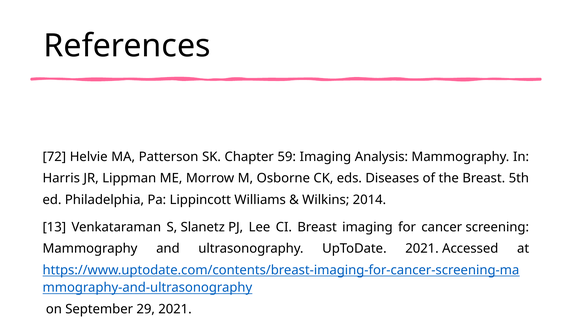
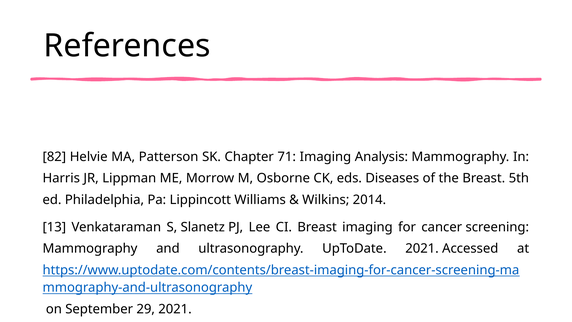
72: 72 -> 82
59: 59 -> 71
